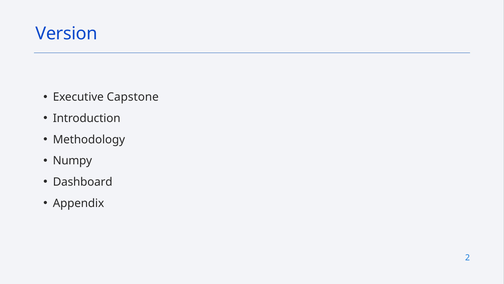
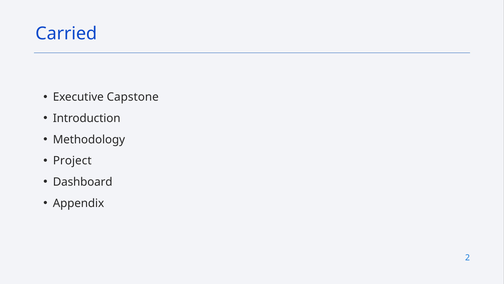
Version: Version -> Carried
Numpy: Numpy -> Project
